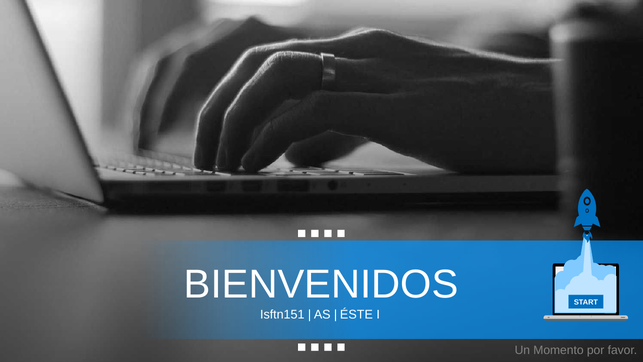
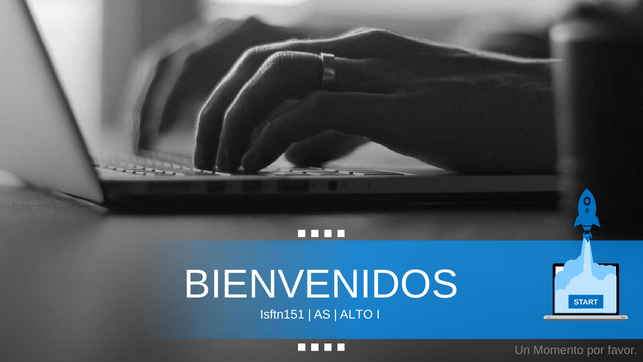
ÉSTE: ÉSTE -> ALTO
